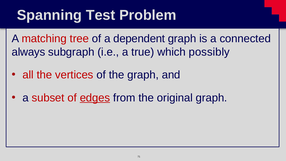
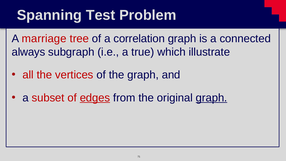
matching: matching -> marriage
dependent: dependent -> correlation
possibly: possibly -> illustrate
graph at (212, 98) underline: none -> present
